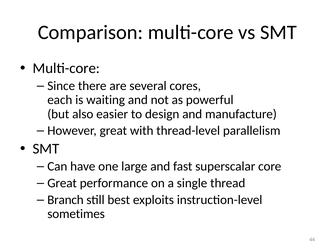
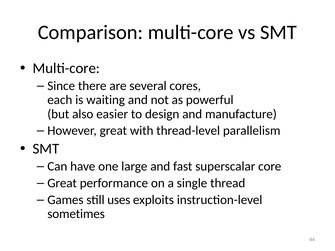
Branch: Branch -> Games
best: best -> uses
